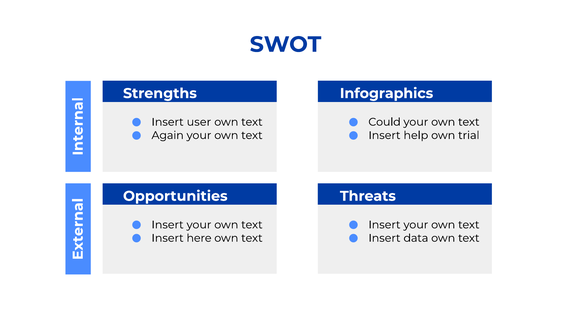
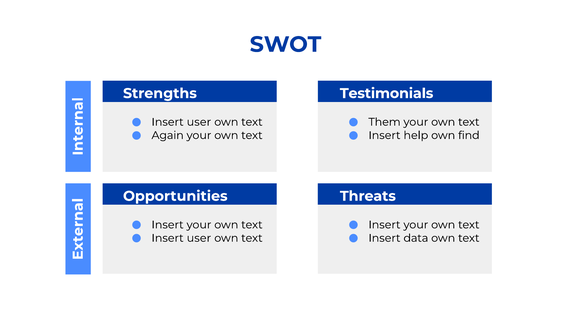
Infographics: Infographics -> Testimonials
Could: Could -> Them
trial: trial -> find
here at (199, 238): here -> user
